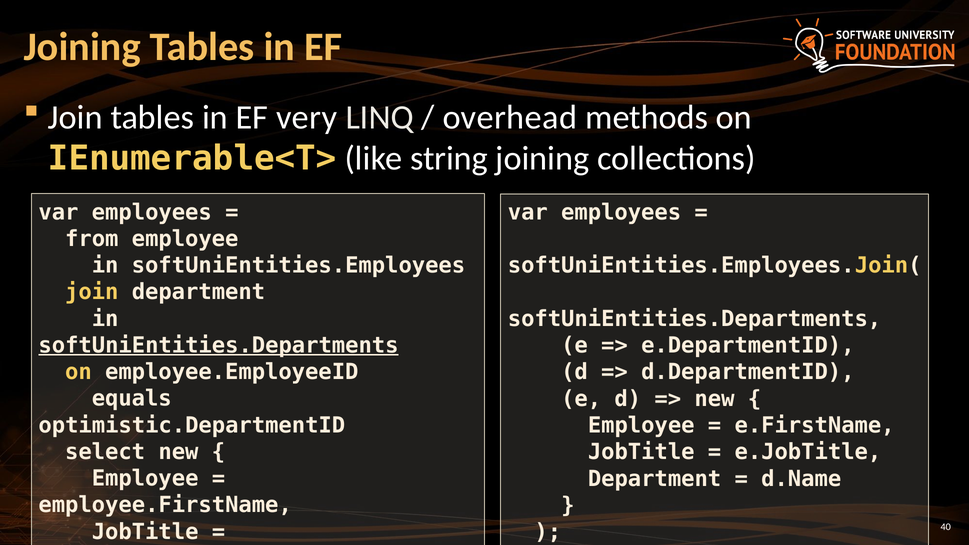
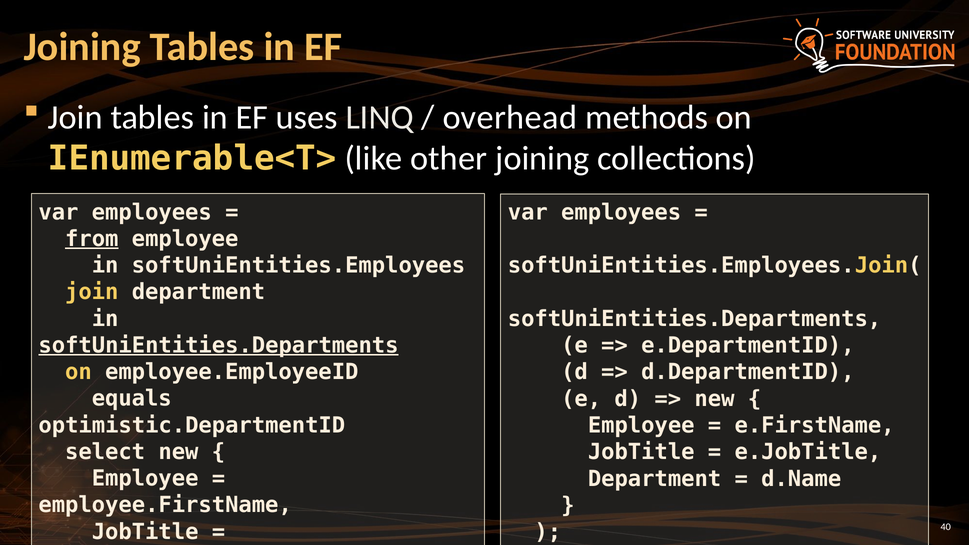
very: very -> uses
string: string -> other
from underline: none -> present
